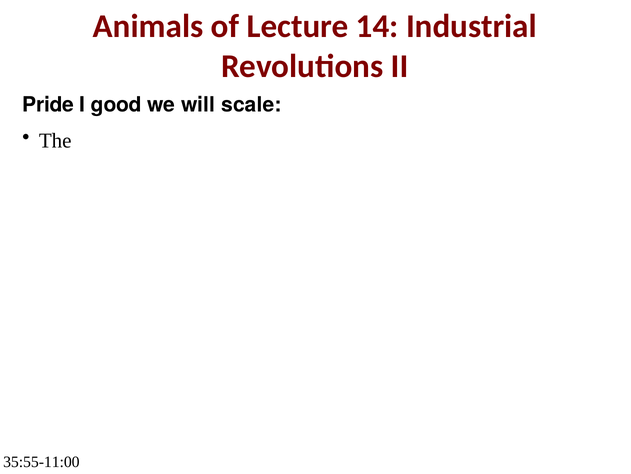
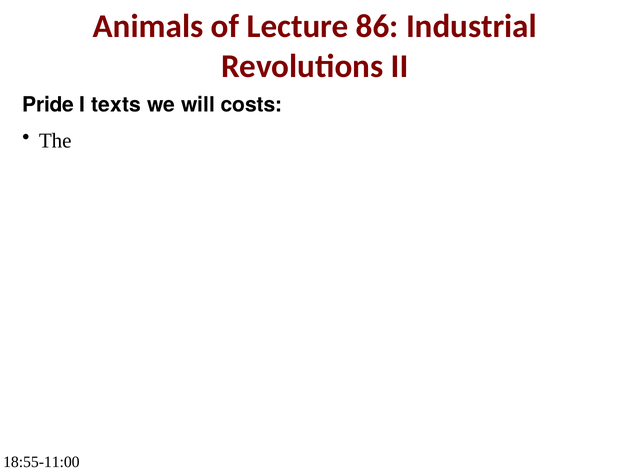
14: 14 -> 86
good: good -> texts
scale: scale -> costs
35:55-11:00: 35:55-11:00 -> 18:55-11:00
